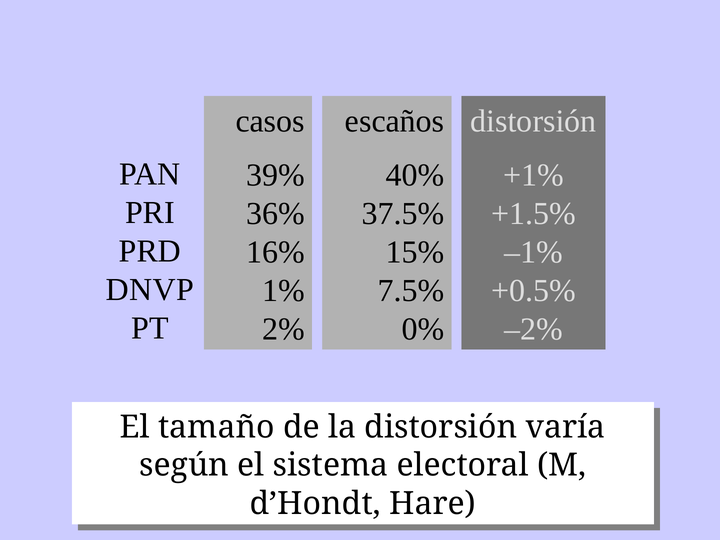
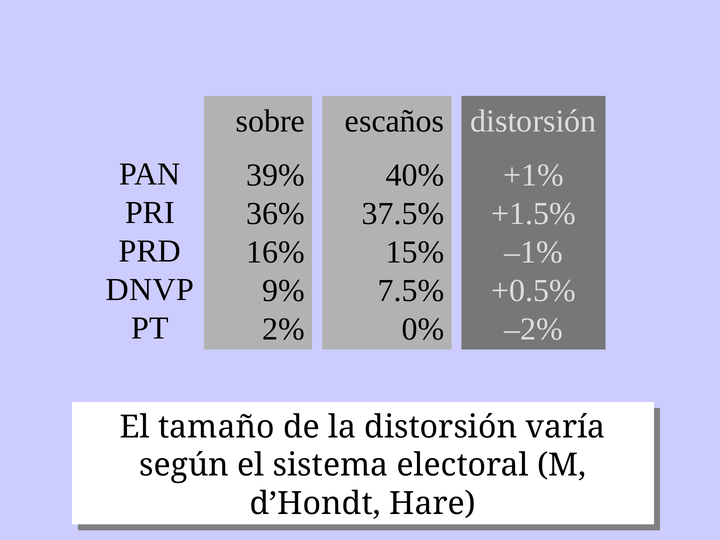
casos: casos -> sobre
1%: 1% -> 9%
